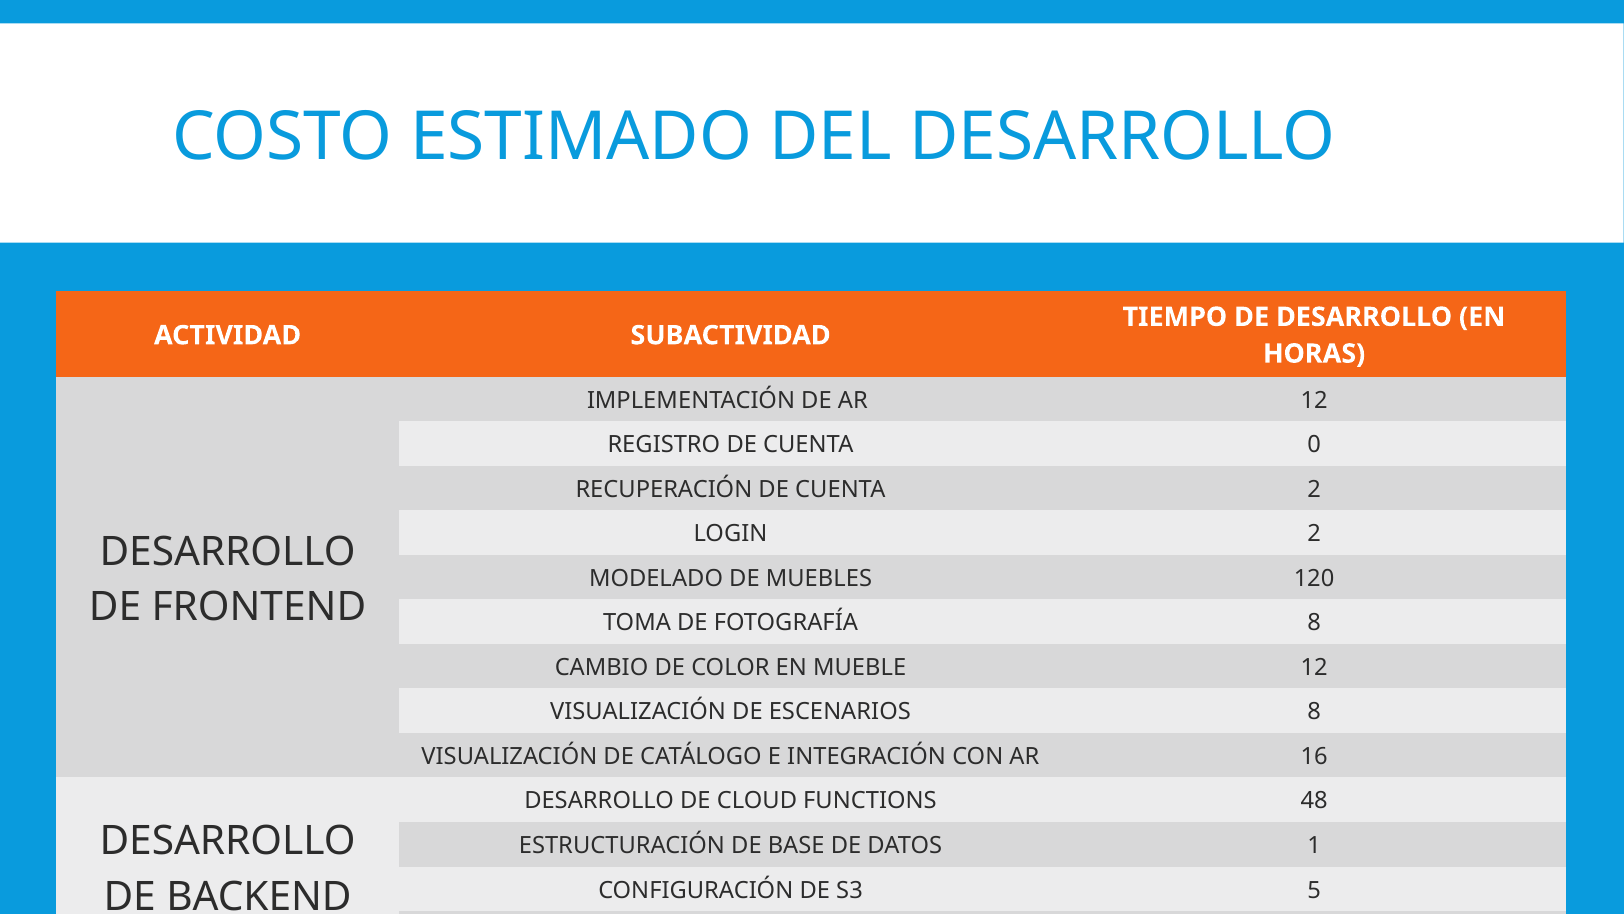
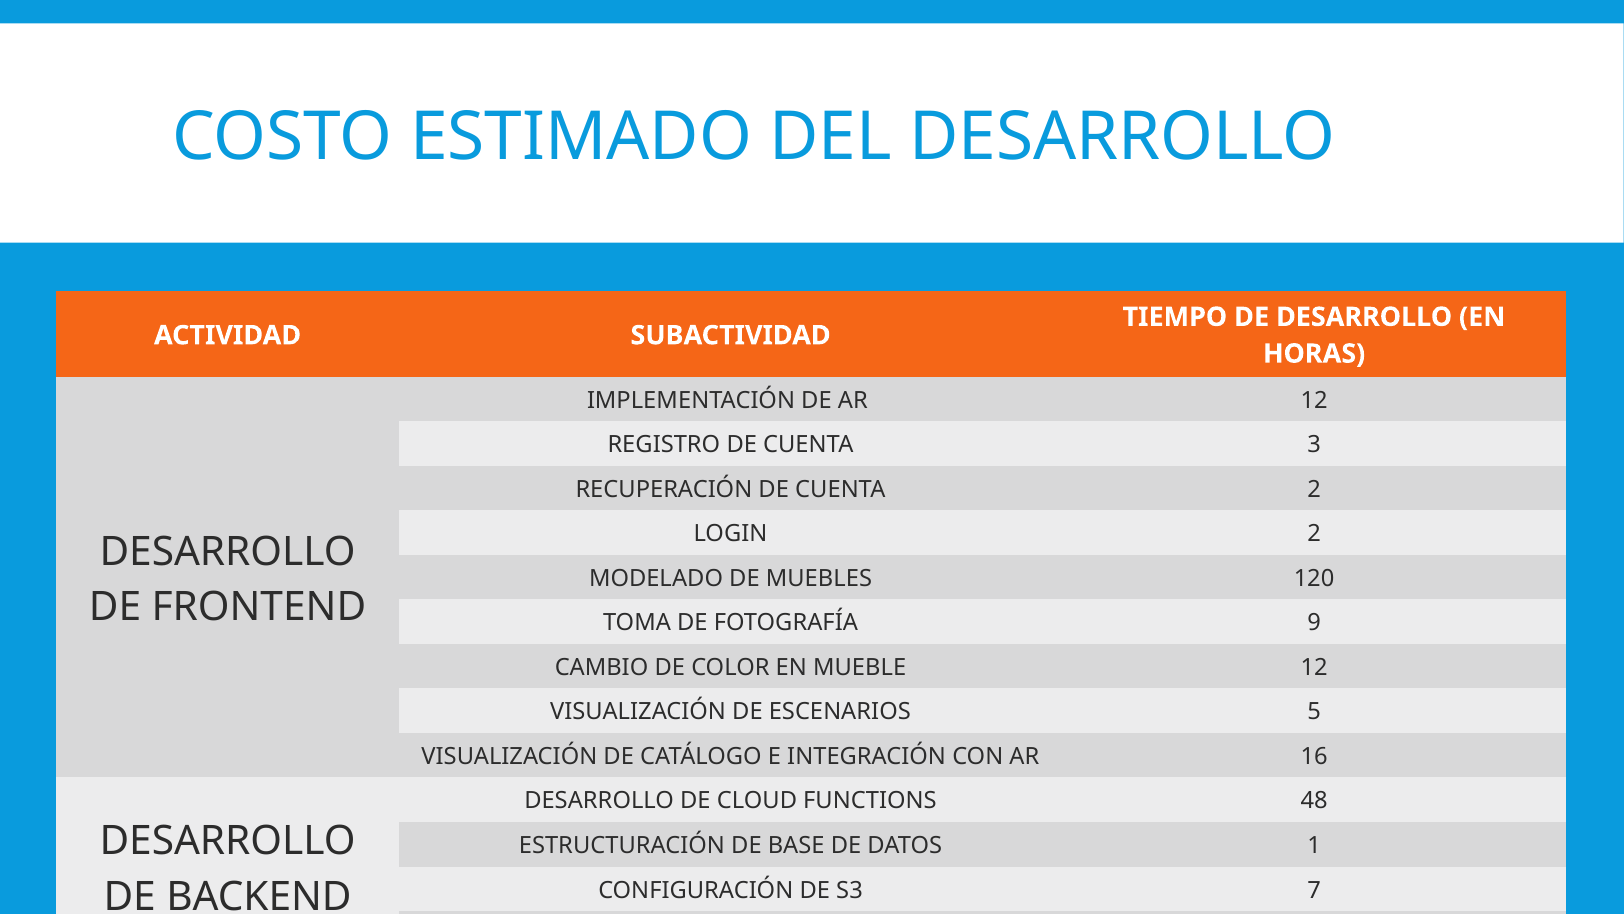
0: 0 -> 3
FOTOGRAFÍA 8: 8 -> 9
ESCENARIOS 8: 8 -> 5
5: 5 -> 7
